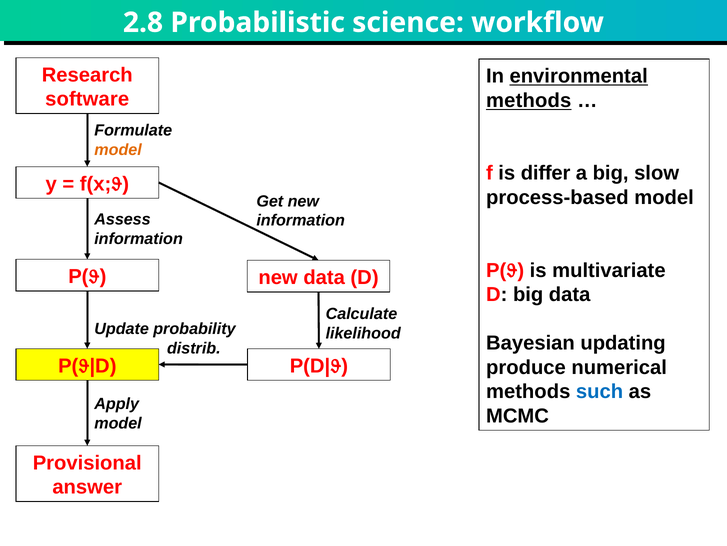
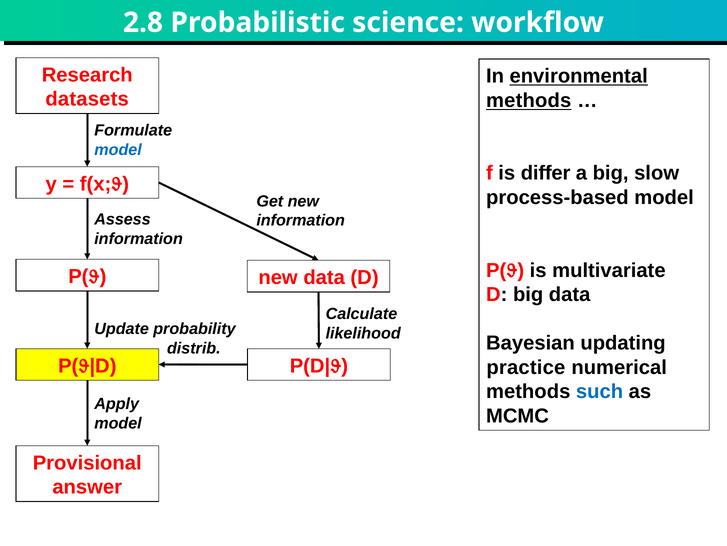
software: software -> datasets
model at (118, 150) colour: orange -> blue
produce: produce -> practice
